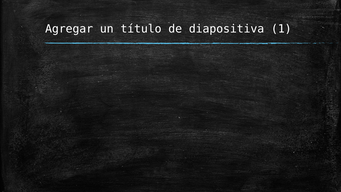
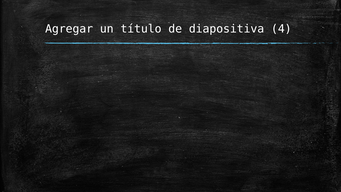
1: 1 -> 4
